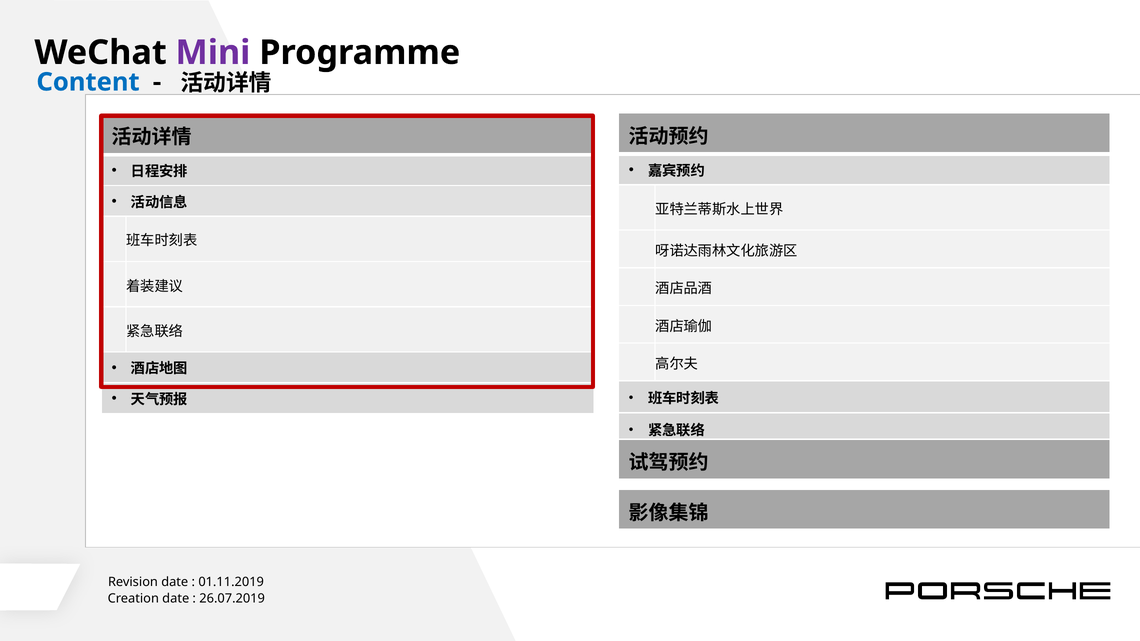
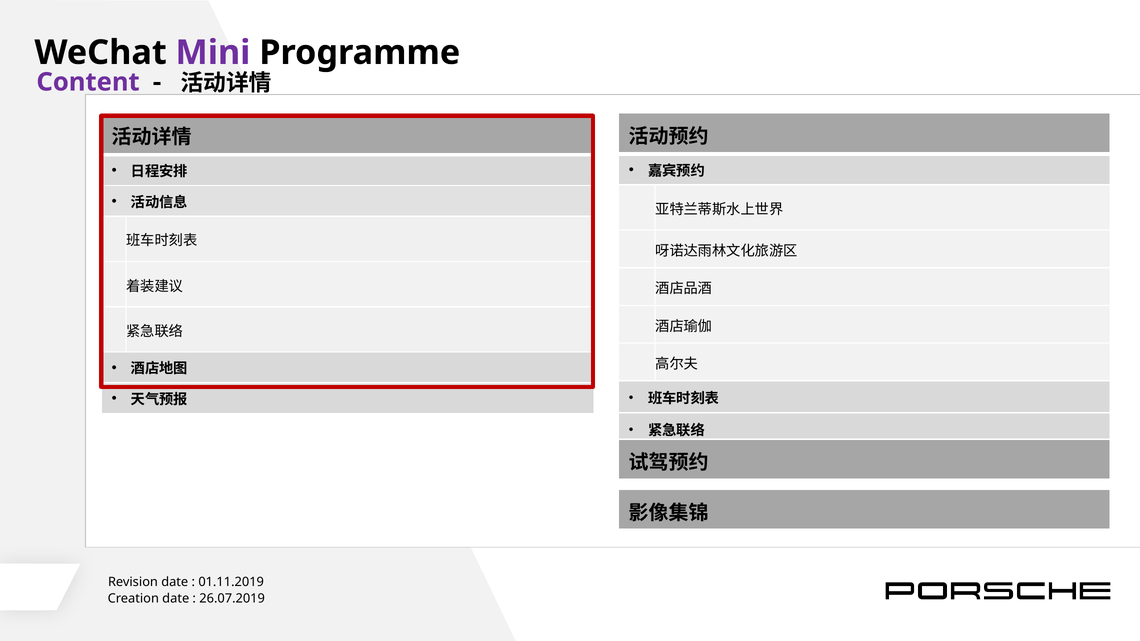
Content colour: blue -> purple
